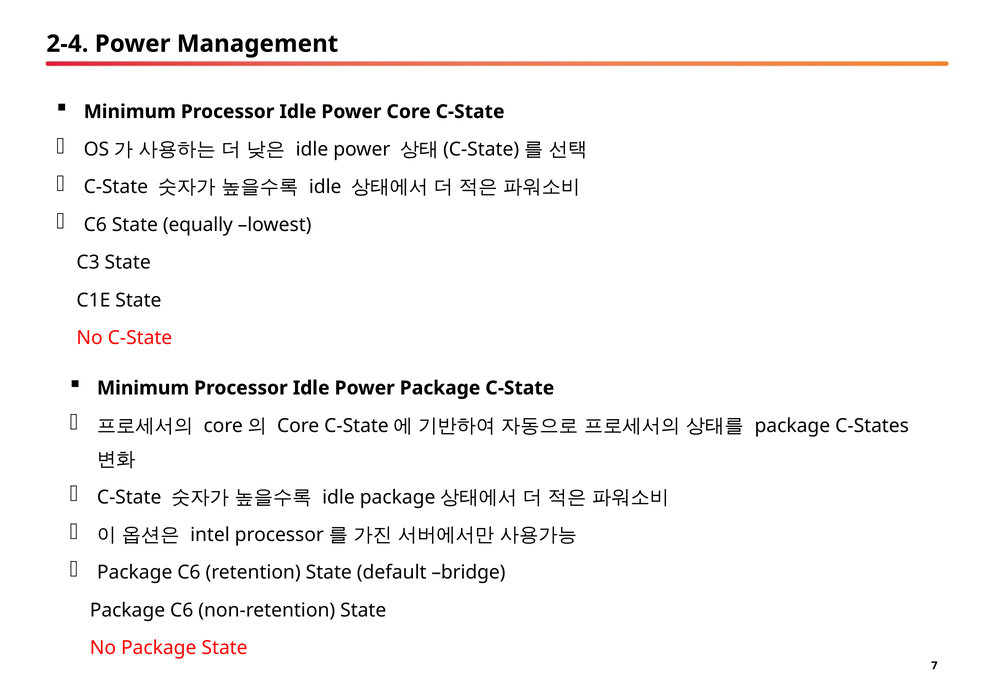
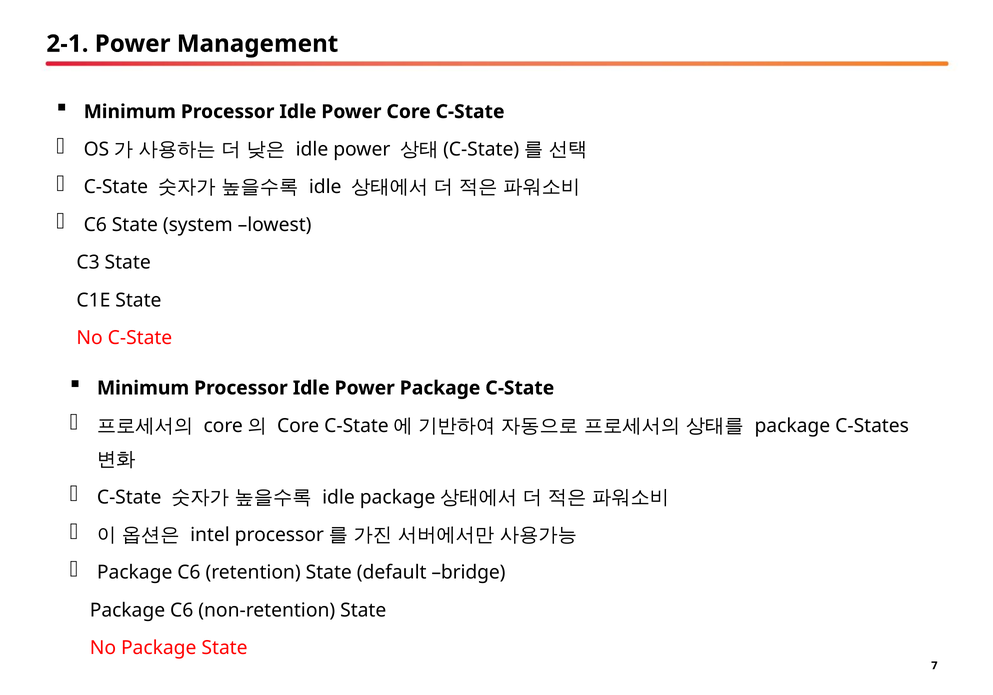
2-4: 2-4 -> 2-1
equally: equally -> system
